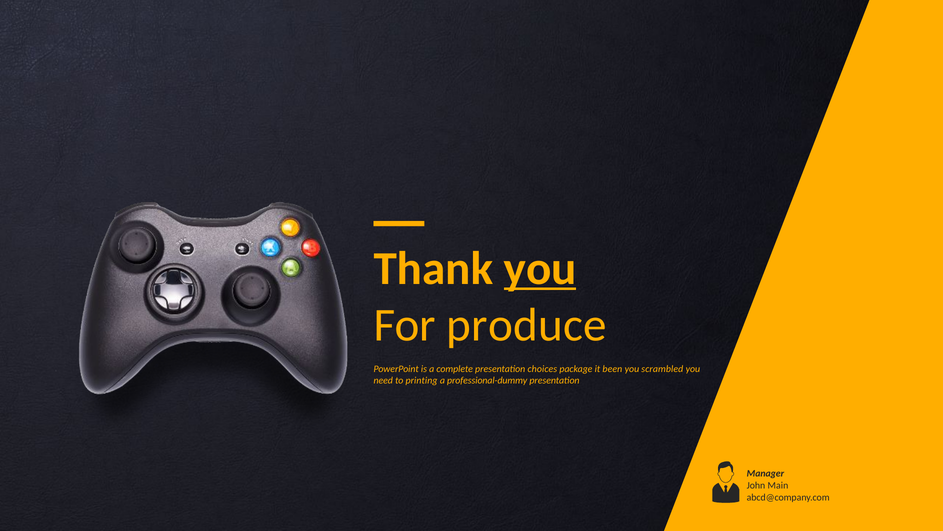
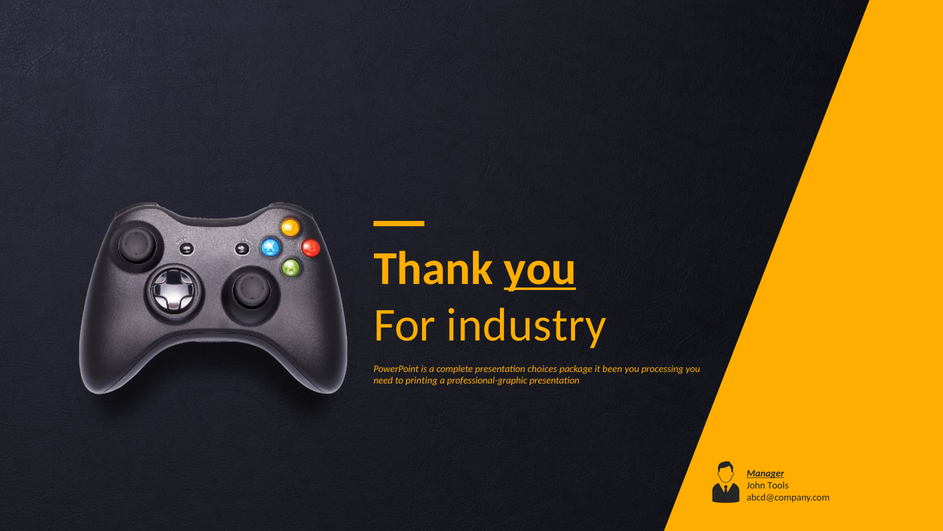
produce: produce -> industry
scrambled: scrambled -> processing
professional-dummy: professional-dummy -> professional-graphic
Manager underline: none -> present
Main: Main -> Tools
